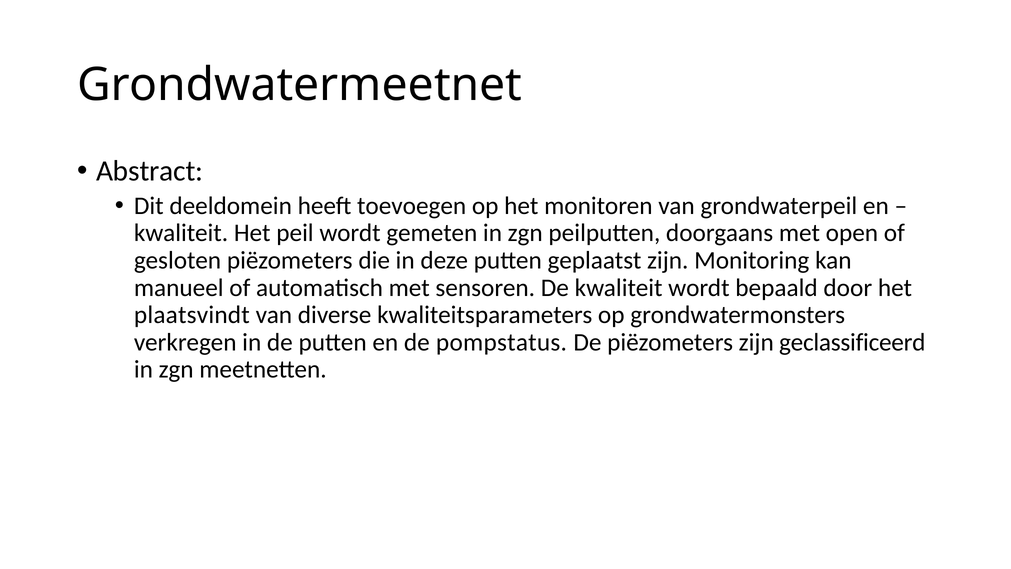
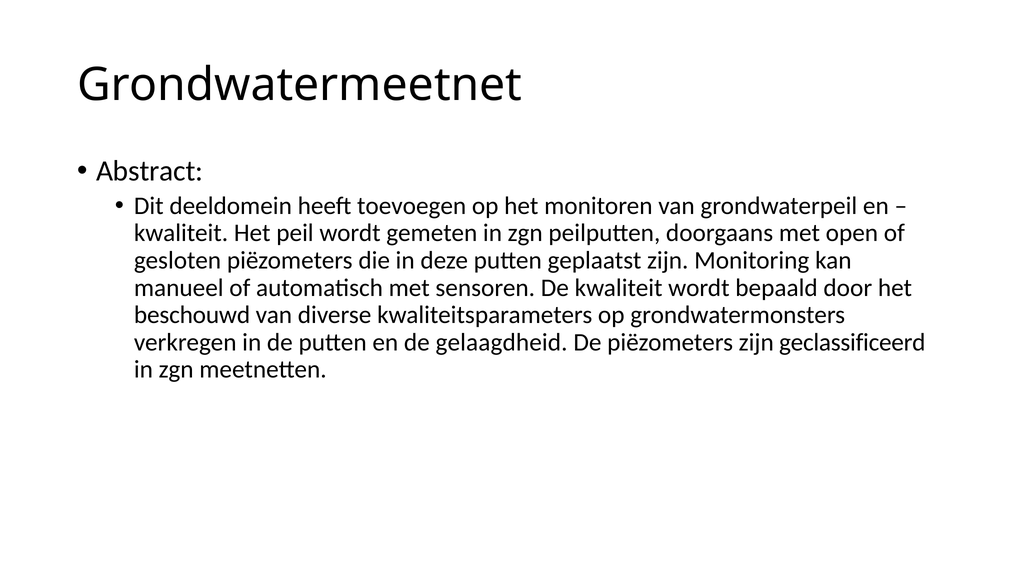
plaatsvindt: plaatsvindt -> beschouwd
pompstatus: pompstatus -> gelaagdheid
